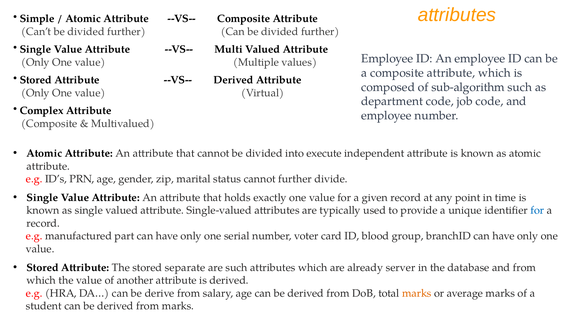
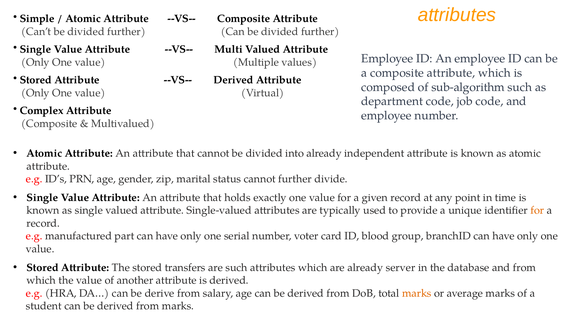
into execute: execute -> already
for at (537, 211) colour: blue -> orange
separate: separate -> transfers
